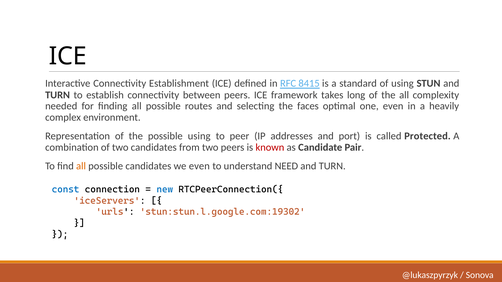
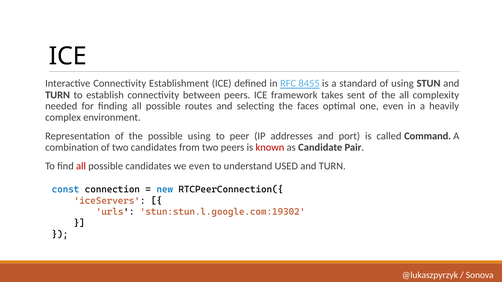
8415: 8415 -> 8455
long: long -> sent
Protected: Protected -> Command
all at (81, 166) colour: orange -> red
NEED: NEED -> USED
